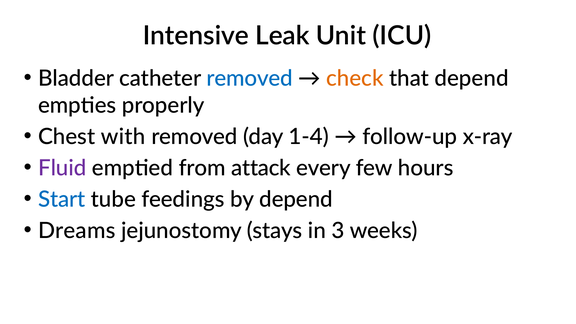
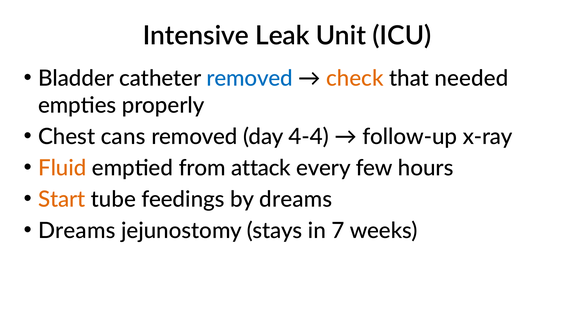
that depend: depend -> needed
with: with -> cans
1-4: 1-4 -> 4-4
Fluid colour: purple -> orange
Start colour: blue -> orange
by depend: depend -> dreams
3: 3 -> 7
